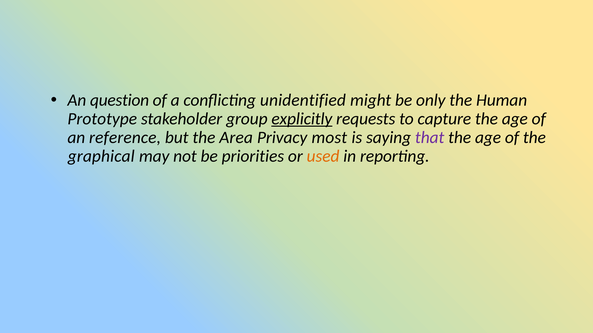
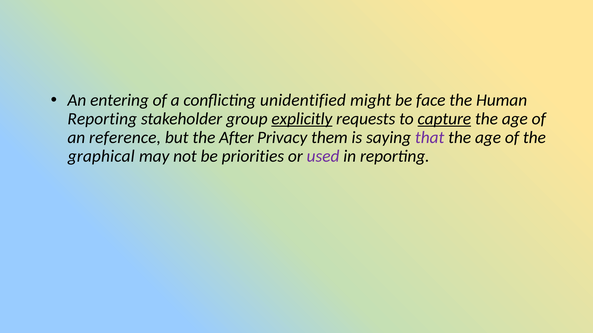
question: question -> entering
only: only -> face
Prototype at (102, 119): Prototype -> Reporting
capture underline: none -> present
Area: Area -> After
most: most -> them
used colour: orange -> purple
